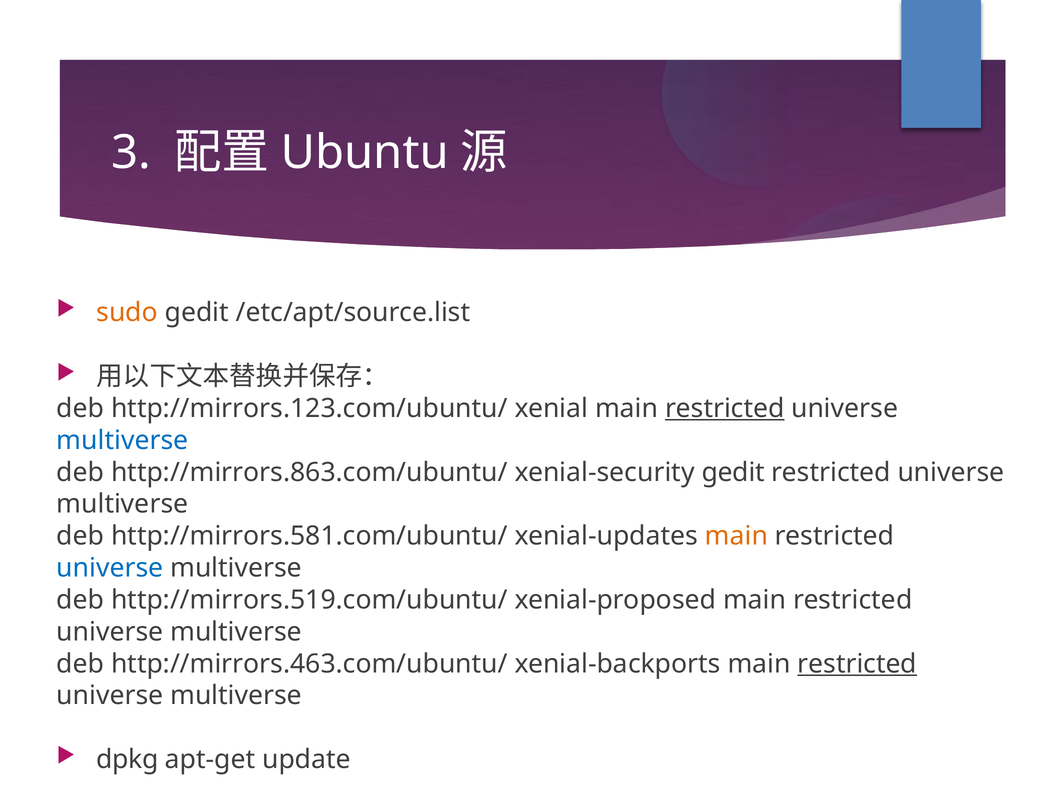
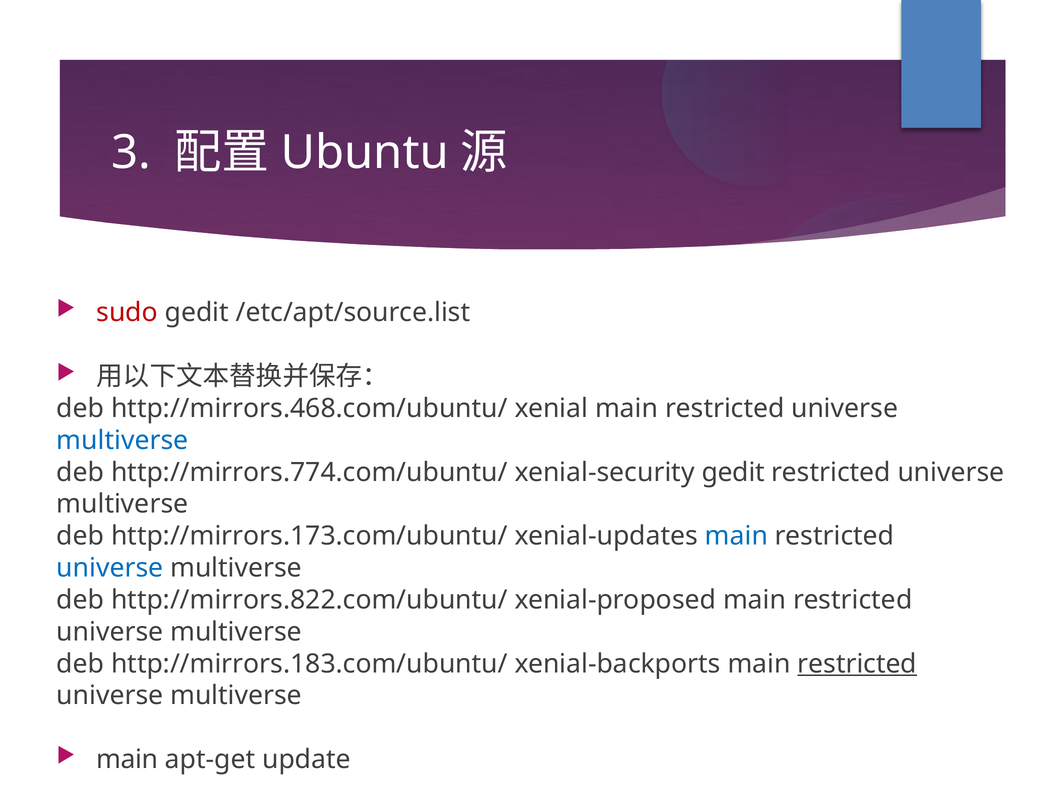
sudo colour: orange -> red
http://mirrors.123.com/ubuntu/: http://mirrors.123.com/ubuntu/ -> http://mirrors.468.com/ubuntu/
restricted at (725, 408) underline: present -> none
http://mirrors.863.com/ubuntu/: http://mirrors.863.com/ubuntu/ -> http://mirrors.774.com/ubuntu/
http://mirrors.581.com/ubuntu/: http://mirrors.581.com/ubuntu/ -> http://mirrors.173.com/ubuntu/
main at (736, 536) colour: orange -> blue
http://mirrors.519.com/ubuntu/: http://mirrors.519.com/ubuntu/ -> http://mirrors.822.com/ubuntu/
http://mirrors.463.com/ubuntu/: http://mirrors.463.com/ubuntu/ -> http://mirrors.183.com/ubuntu/
dpkg at (127, 760): dpkg -> main
